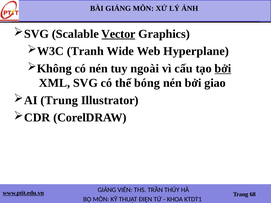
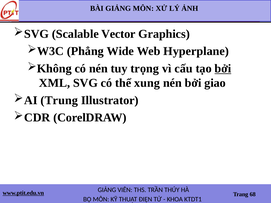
Vector underline: present -> none
Tranh: Tranh -> Phẳng
ngoài: ngoài -> trọng
bóng: bóng -> xung
